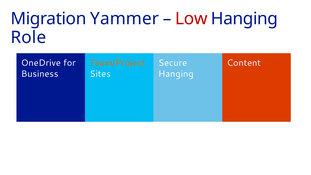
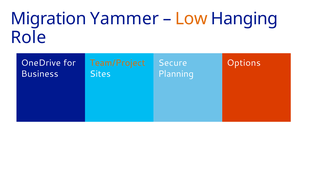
Low colour: red -> orange
Content: Content -> Options
Hanging at (176, 74): Hanging -> Planning
